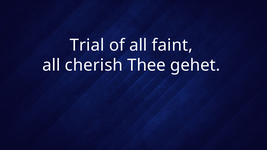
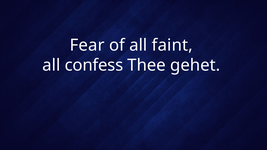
Trial: Trial -> Fear
cherish: cherish -> confess
